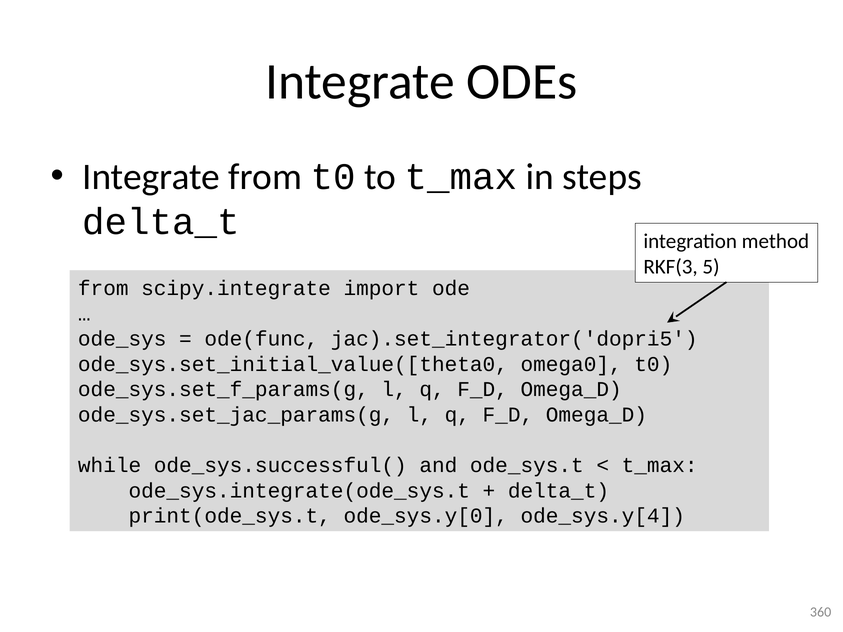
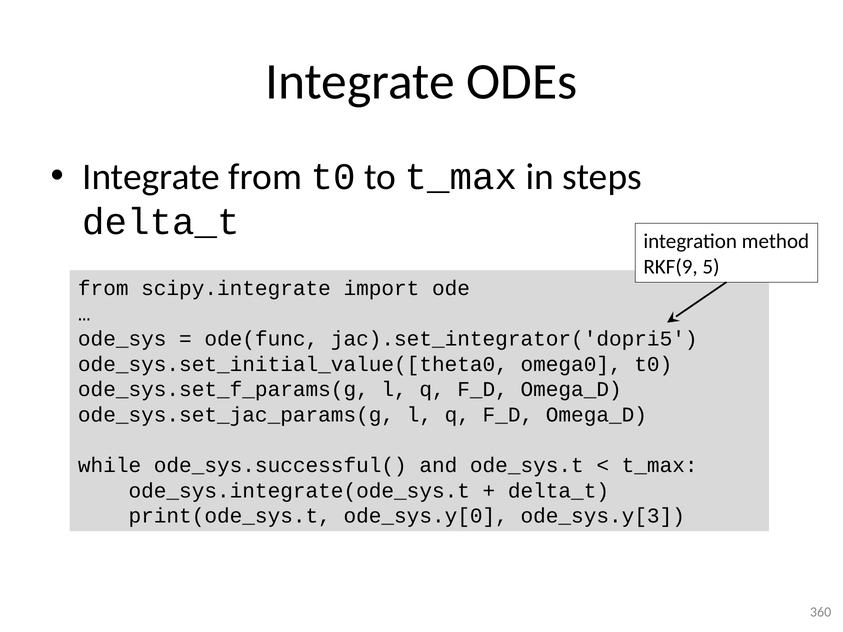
RKF(3: RKF(3 -> RKF(9
ode_sys.y[4: ode_sys.y[4 -> ode_sys.y[3
